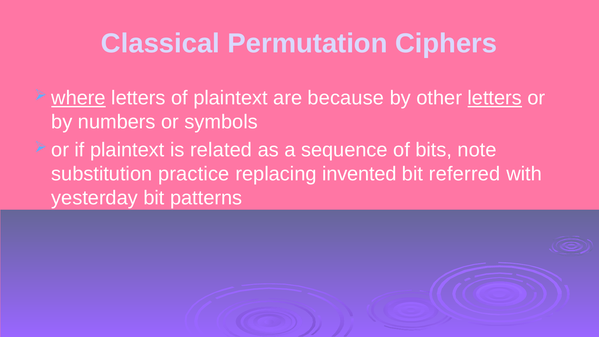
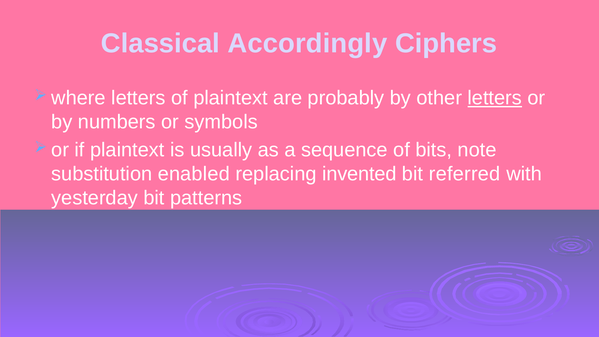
Permutation: Permutation -> Accordingly
where underline: present -> none
because: because -> probably
related: related -> usually
practice: practice -> enabled
